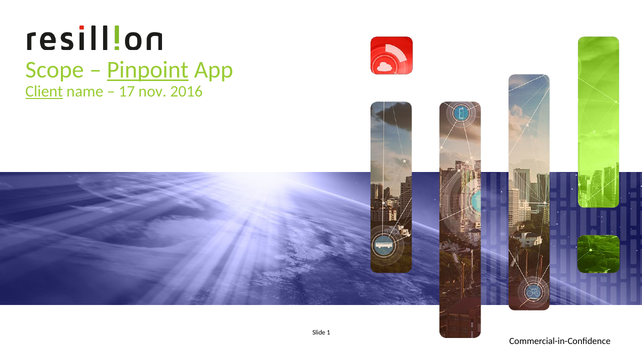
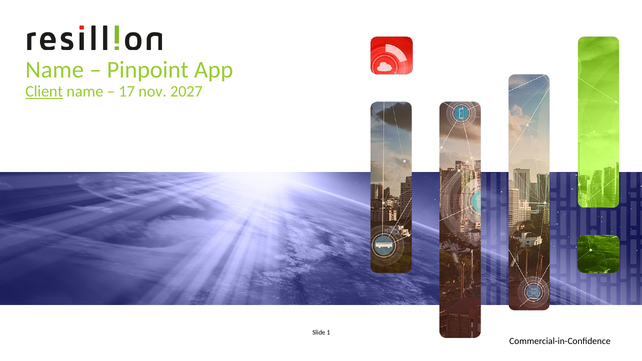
Scope at (55, 70): Scope -> Name
Pinpoint underline: present -> none
2016: 2016 -> 2027
